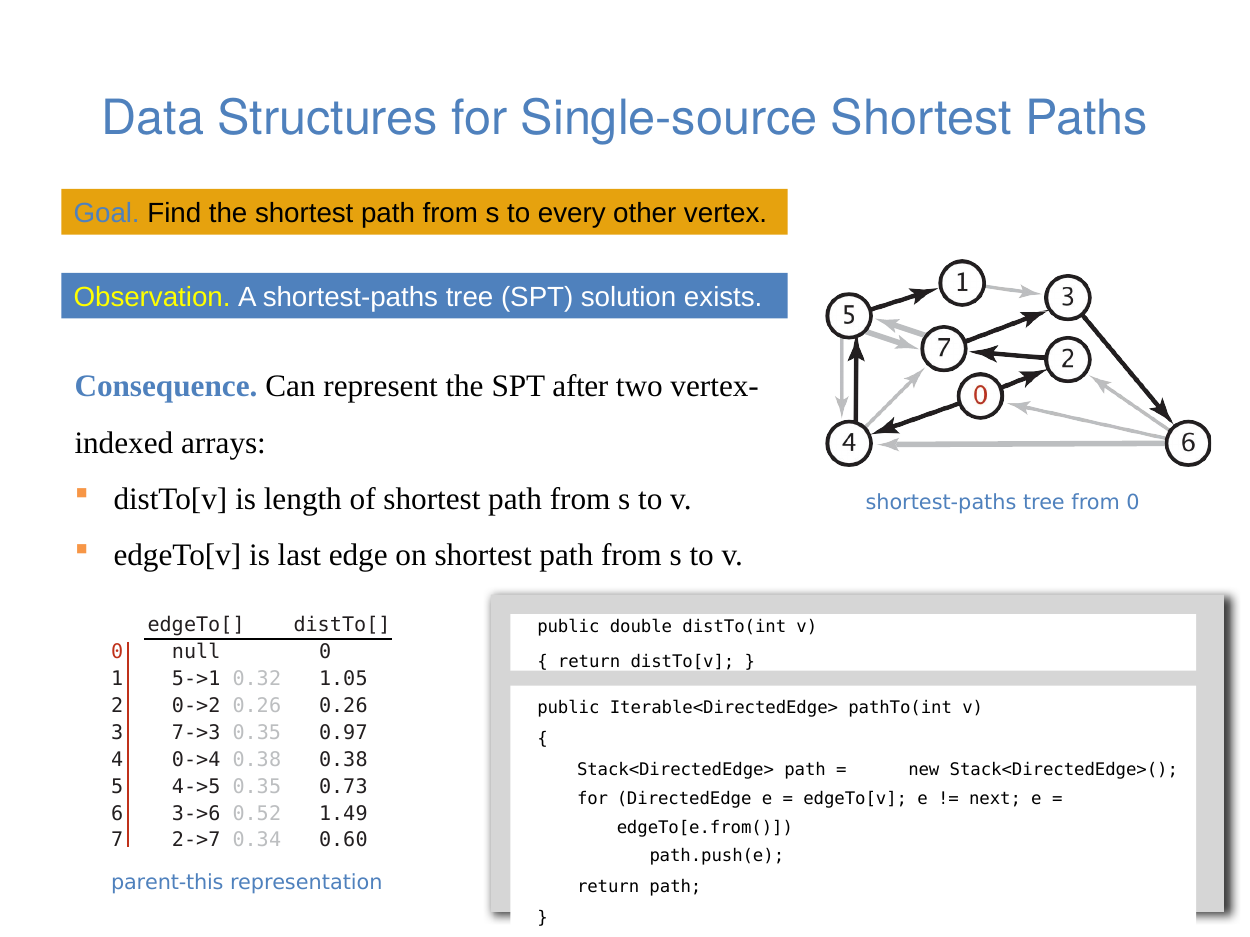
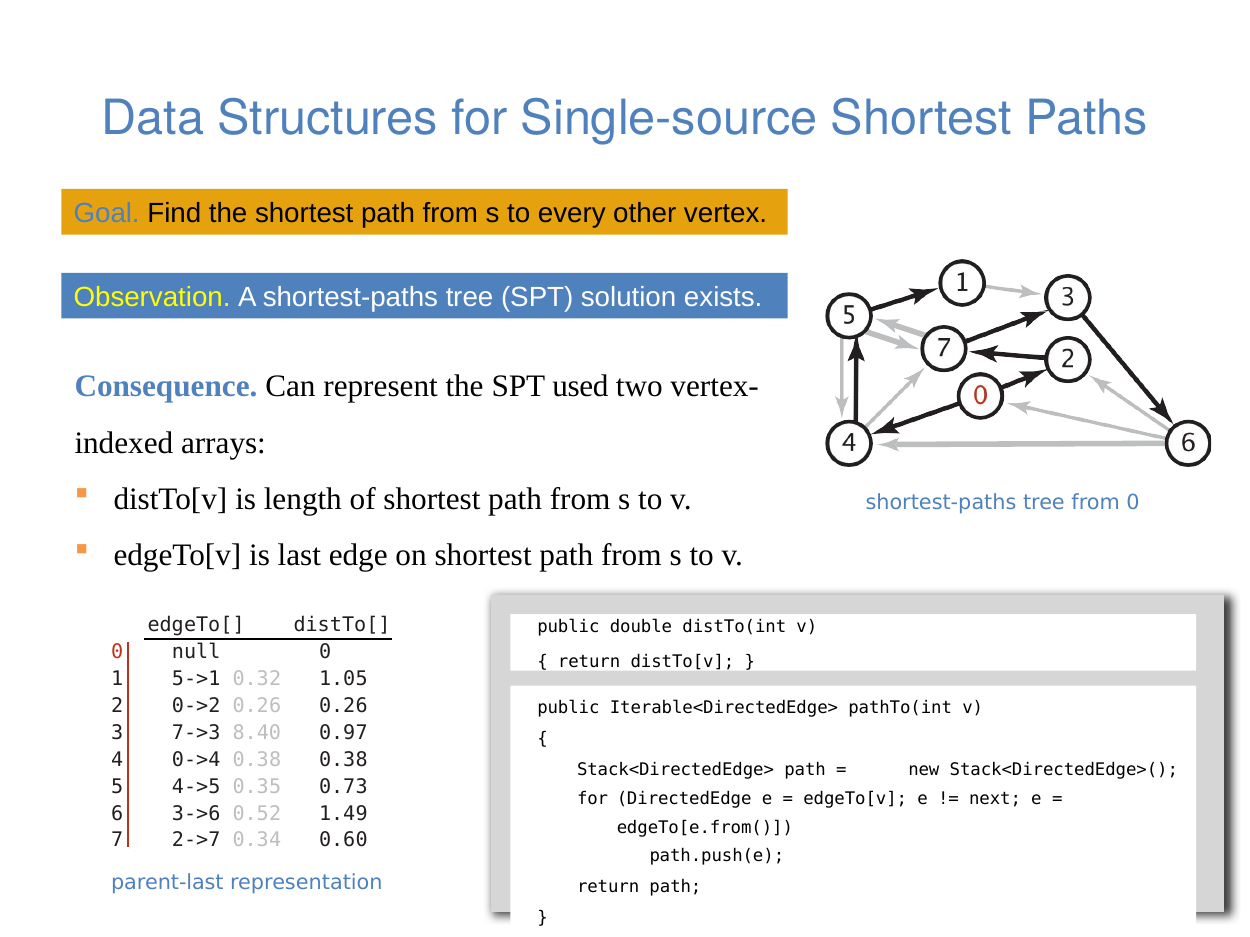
after: after -> used
7->3 0.35: 0.35 -> 8.40
parent-this: parent-this -> parent-last
